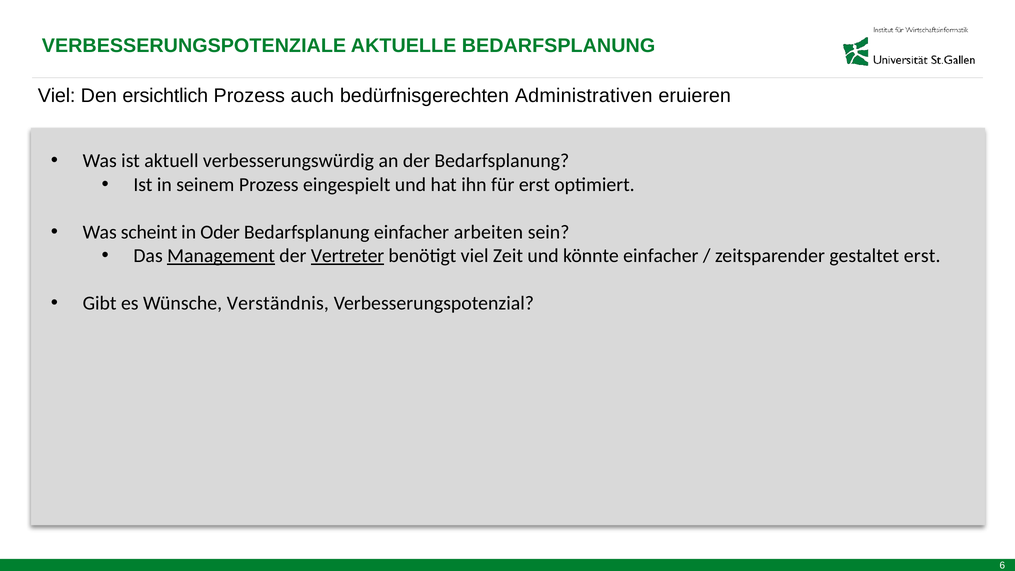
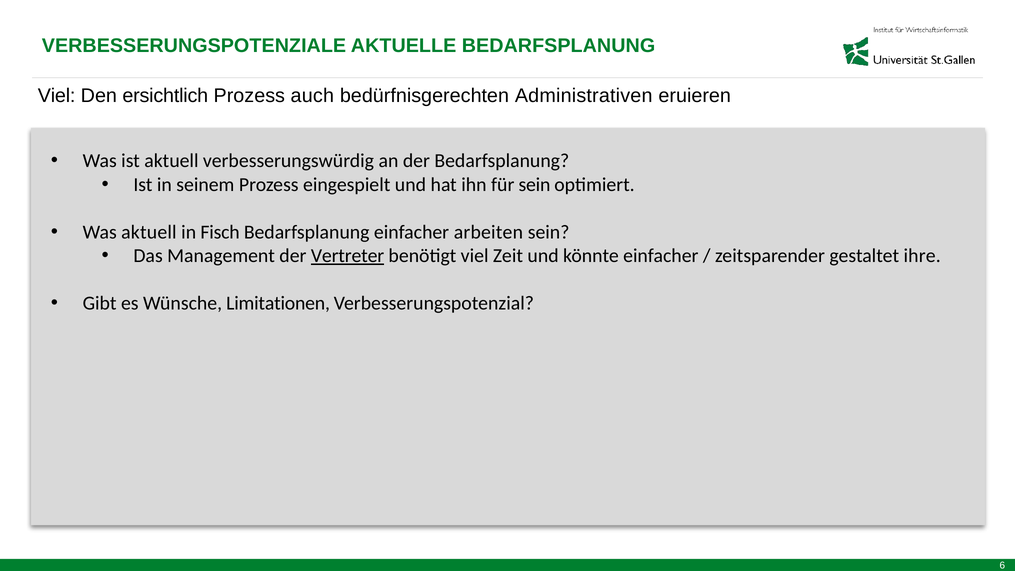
für erst: erst -> sein
Was scheint: scheint -> aktuell
Oder: Oder -> Fisch
Management underline: present -> none
gestaltet erst: erst -> ihre
Verständnis: Verständnis -> Limitationen
